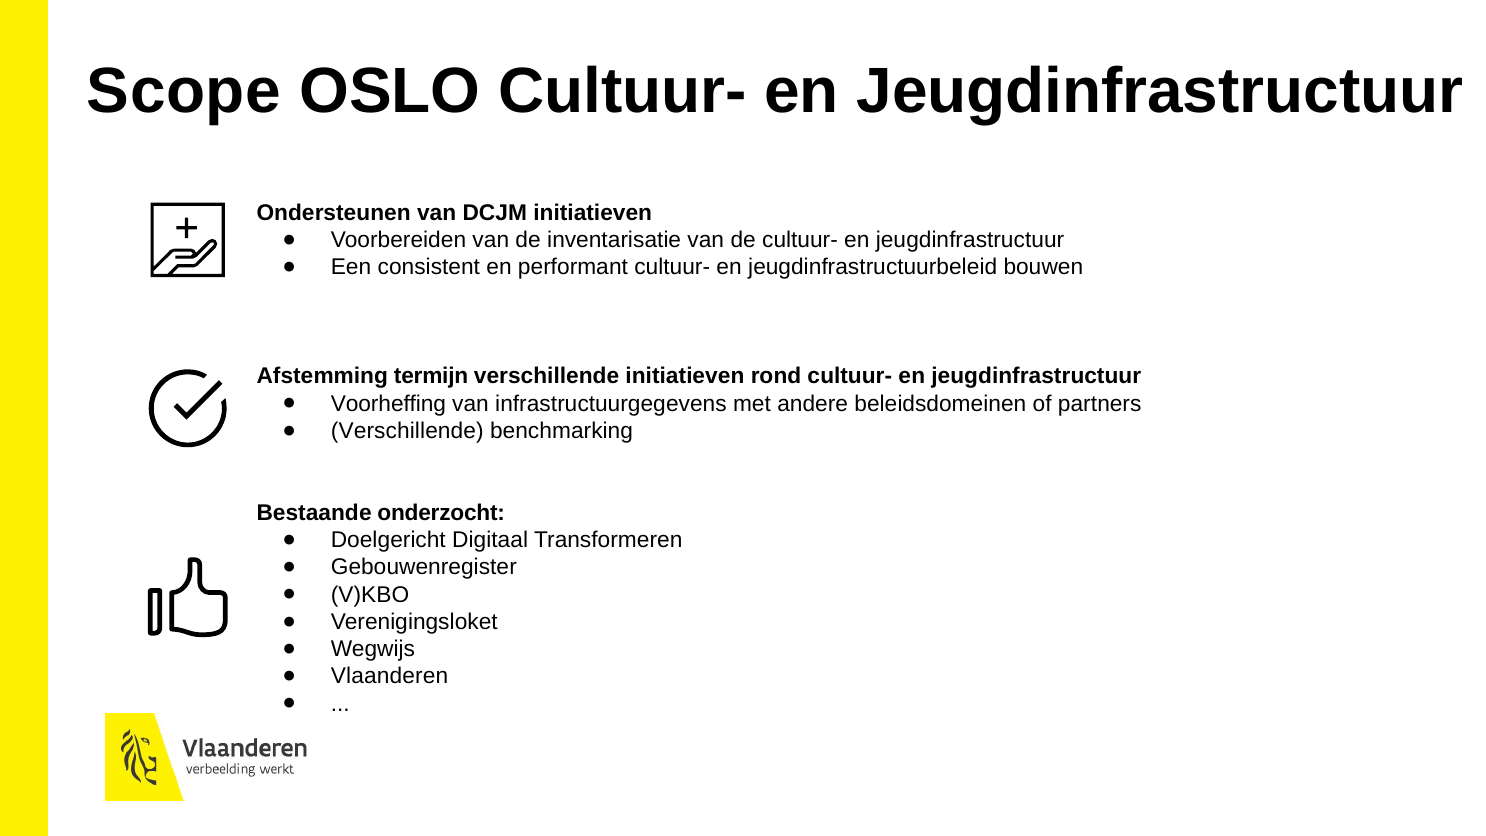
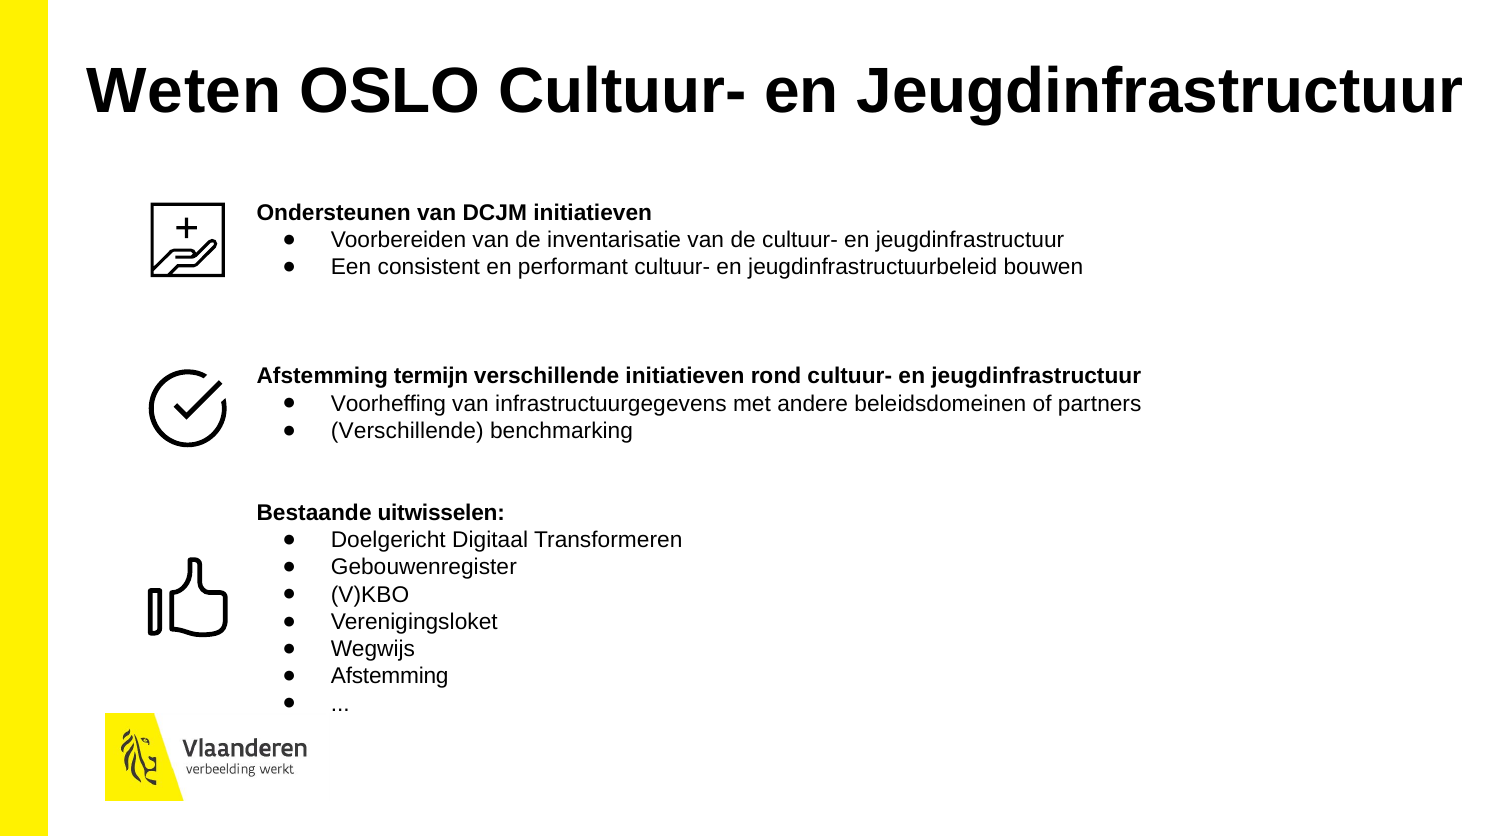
Scope: Scope -> Weten
onderzocht: onderzocht -> uitwisselen
Vlaanderen at (390, 676): Vlaanderen -> Afstemming
